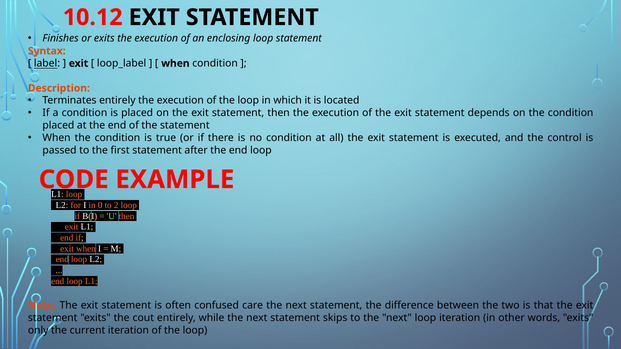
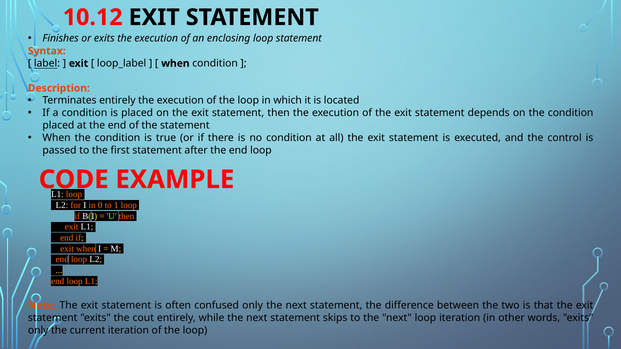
2: 2 -> 1
confused care: care -> only
